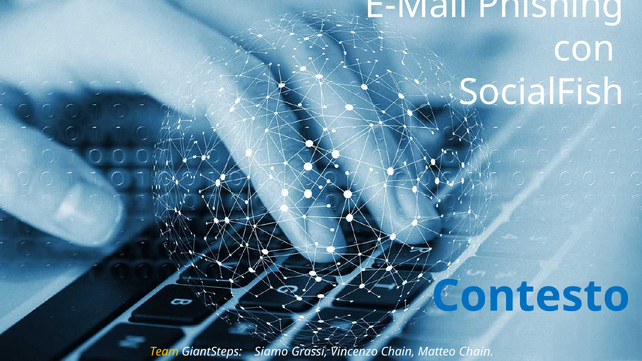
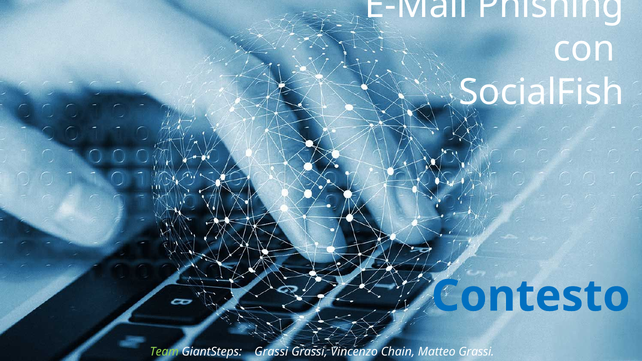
Team colour: yellow -> light green
GiantSteps Siamo: Siamo -> Grassi
Matteo Chain: Chain -> Grassi
